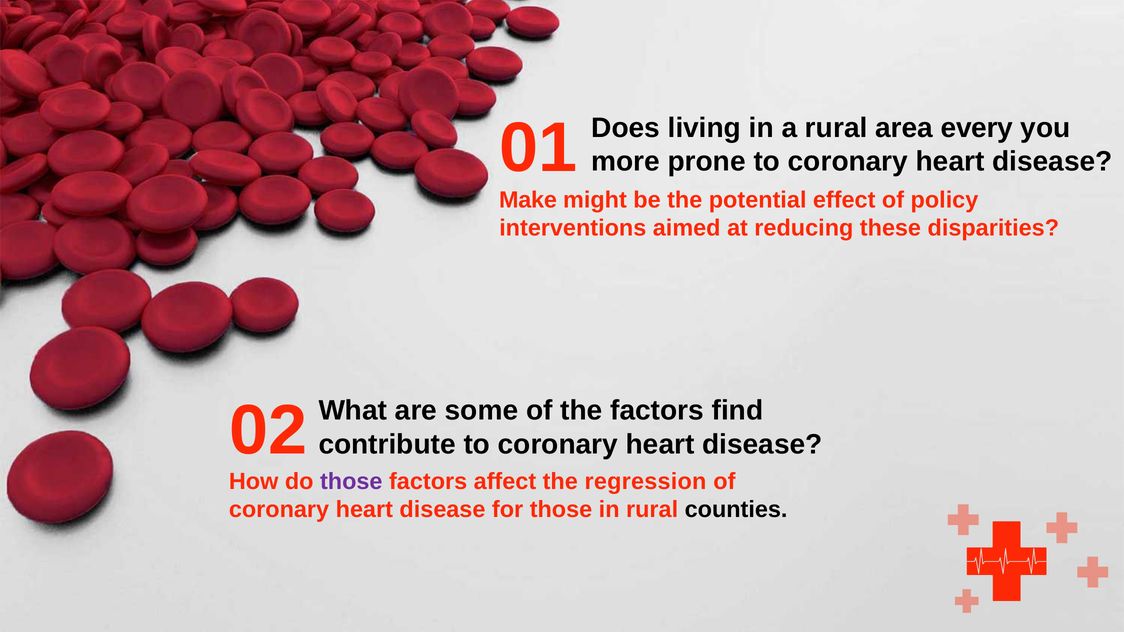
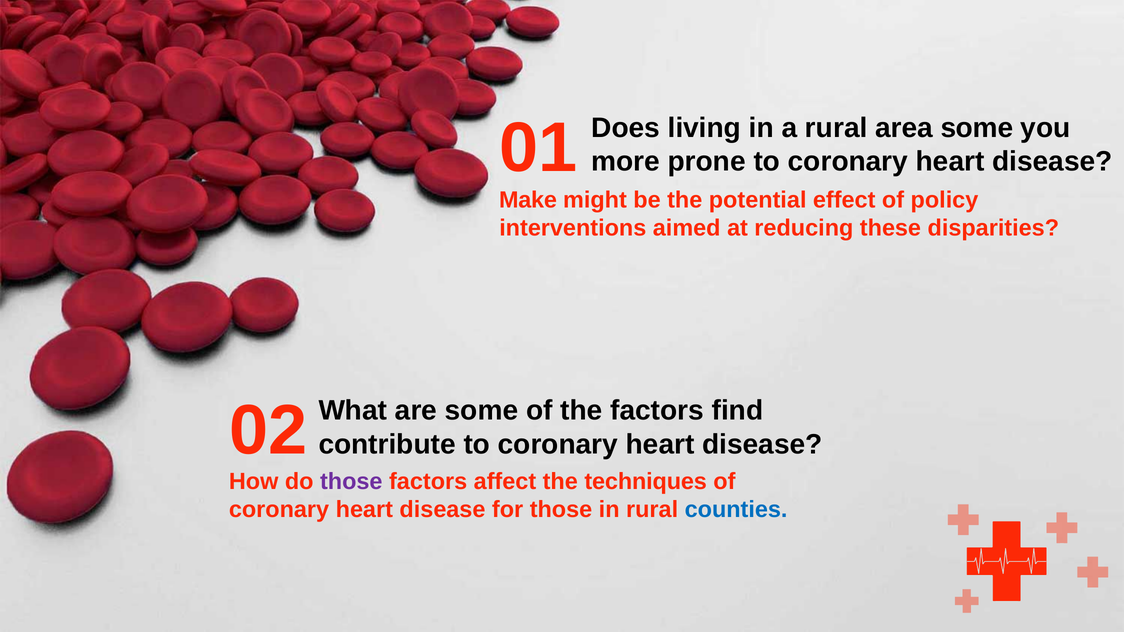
area every: every -> some
regression: regression -> techniques
counties colour: black -> blue
